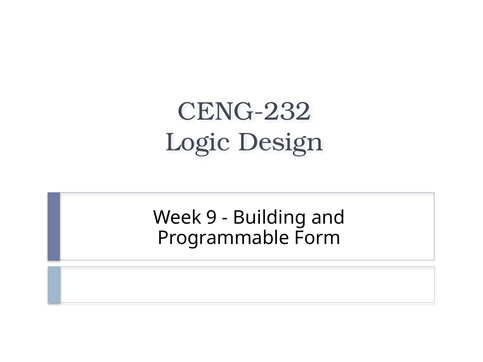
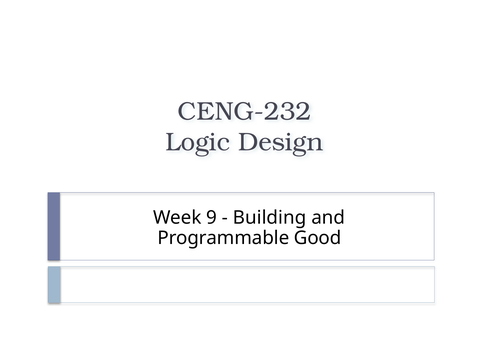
Form: Form -> Good
